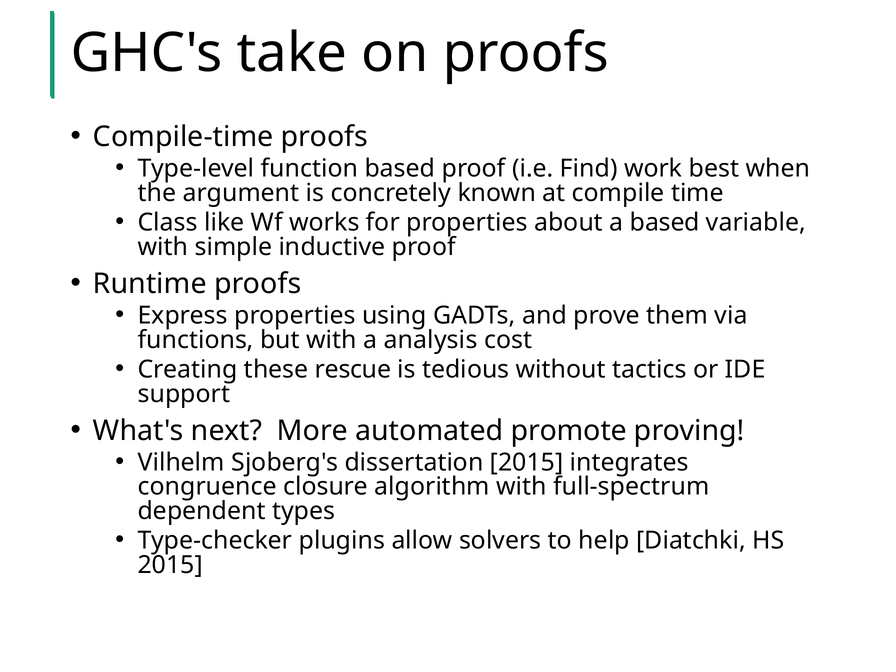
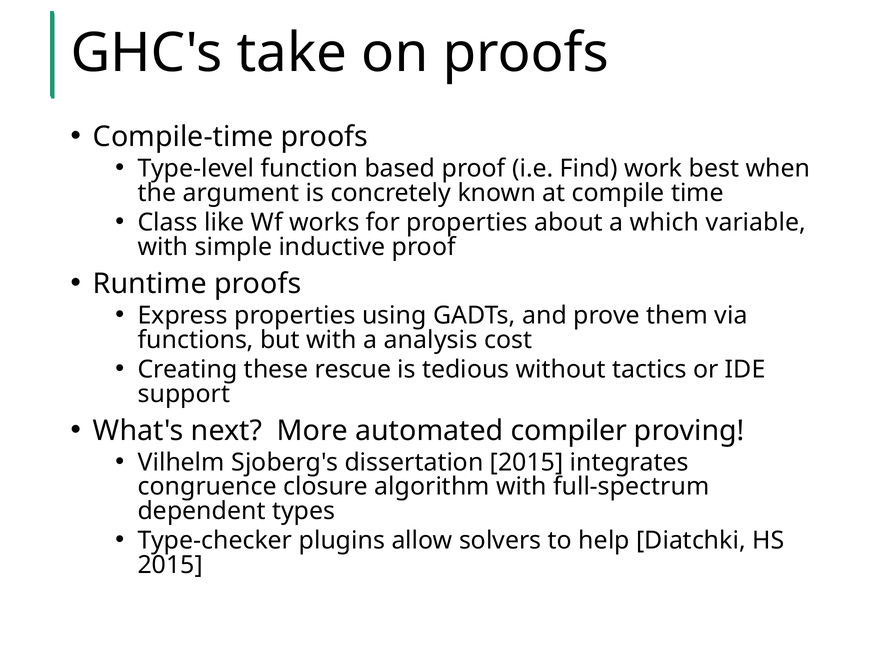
a based: based -> which
promote: promote -> compiler
